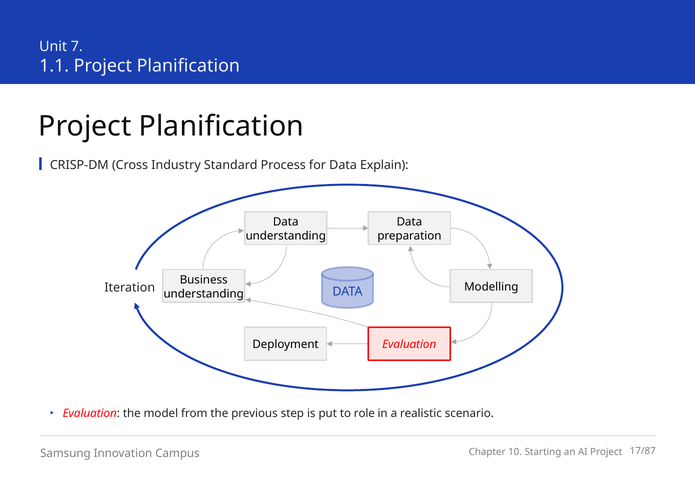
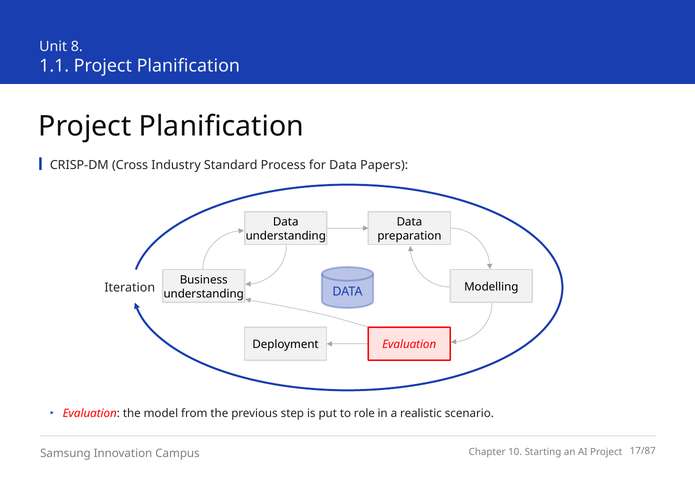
7: 7 -> 8
Explain: Explain -> Papers
